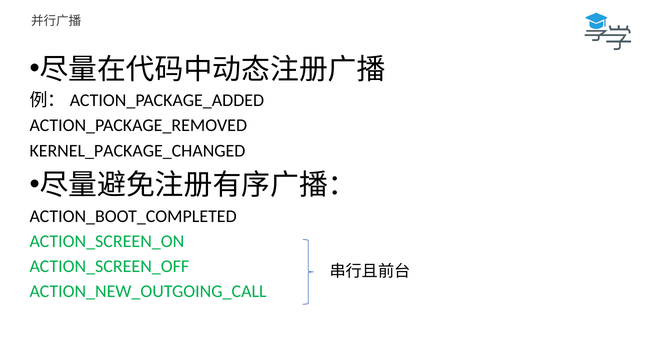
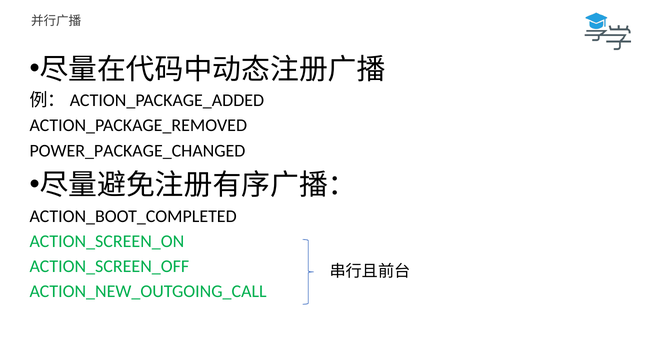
KERNEL_PACKAGE_CHANGED: KERNEL_PACKAGE_CHANGED -> POWER_PACKAGE_CHANGED
